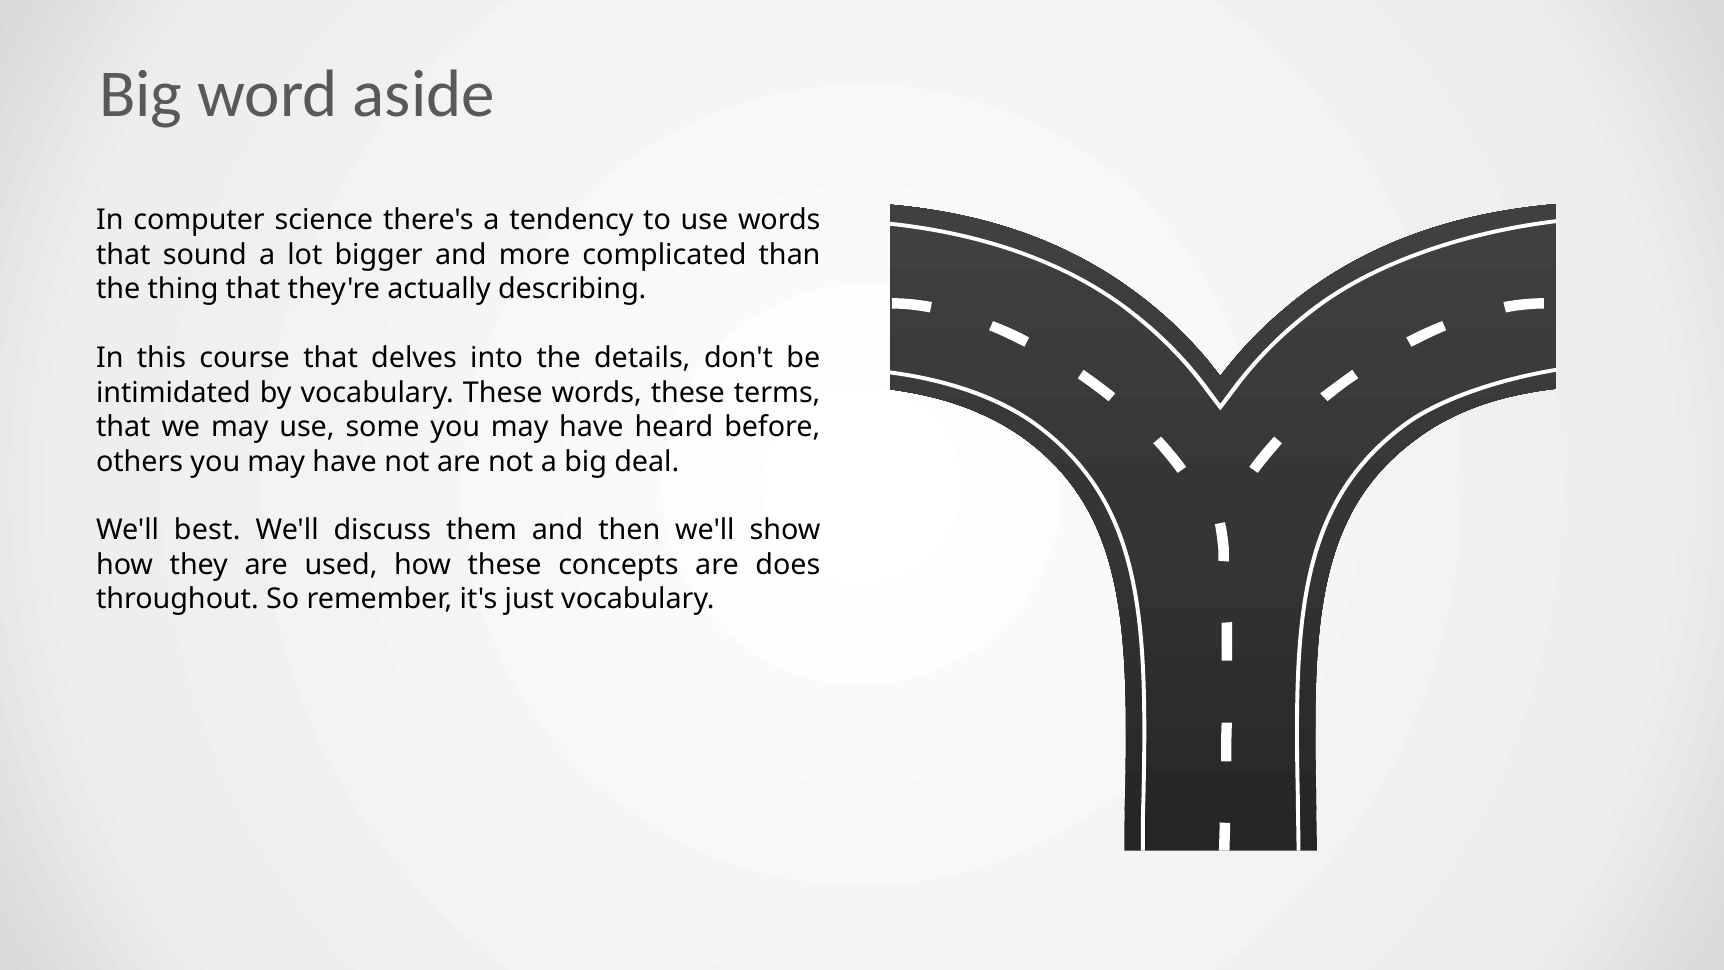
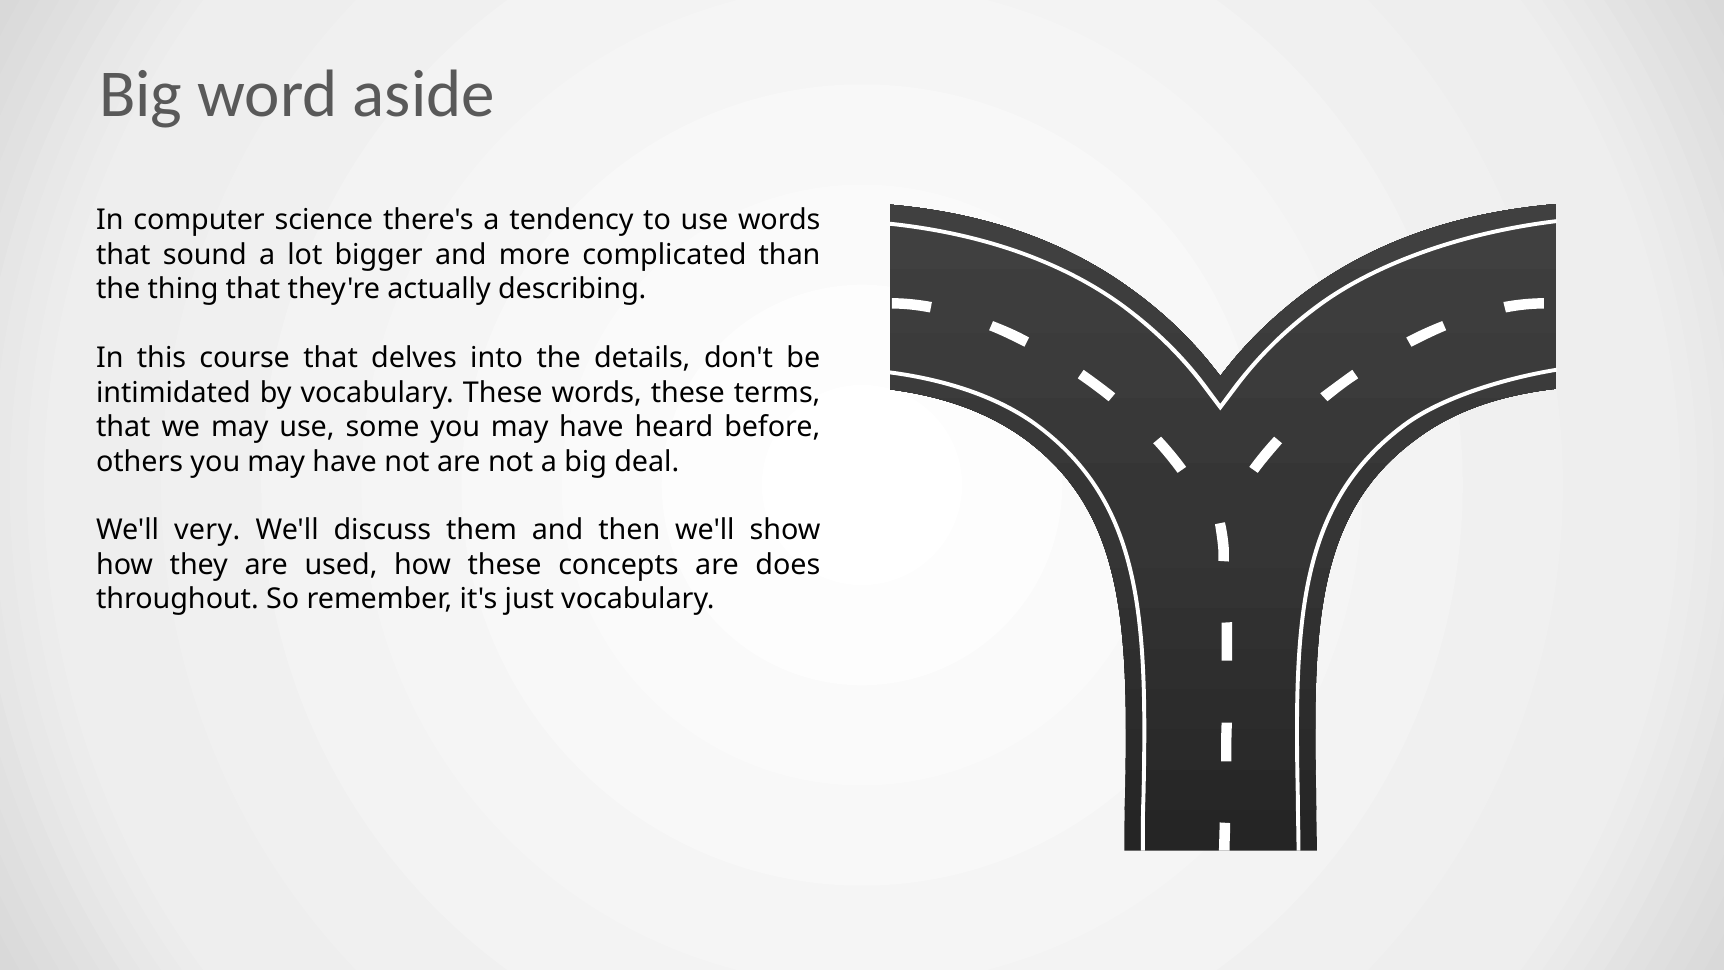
best: best -> very
